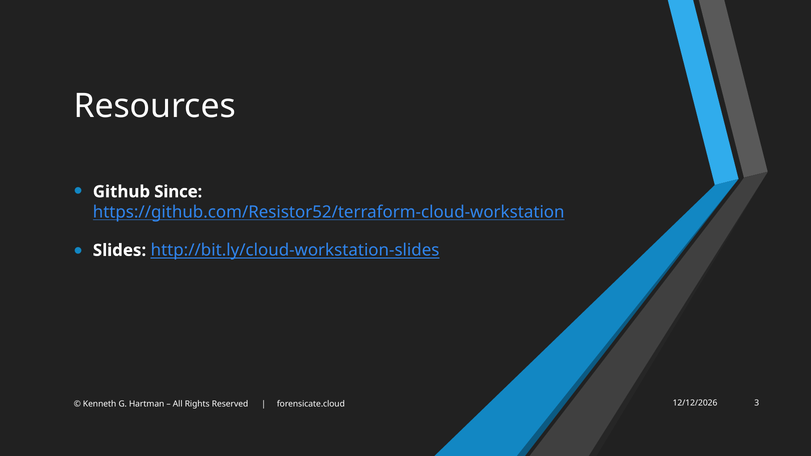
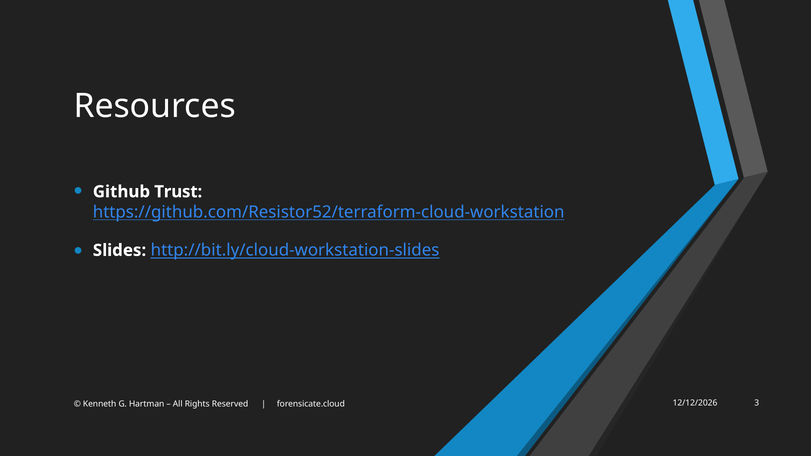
Since: Since -> Trust
